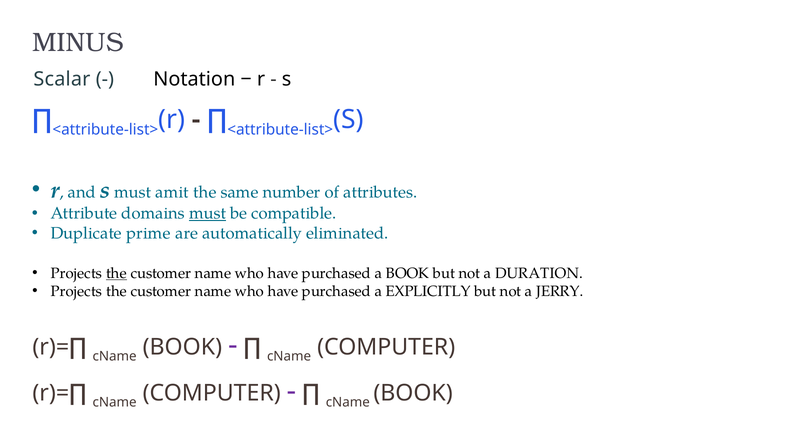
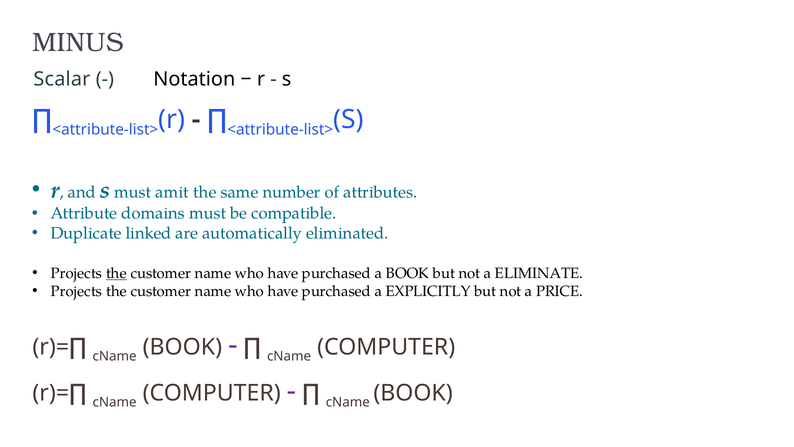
must at (208, 213) underline: present -> none
prime: prime -> linked
DURATION: DURATION -> ELIMINATE
JERRY: JERRY -> PRICE
